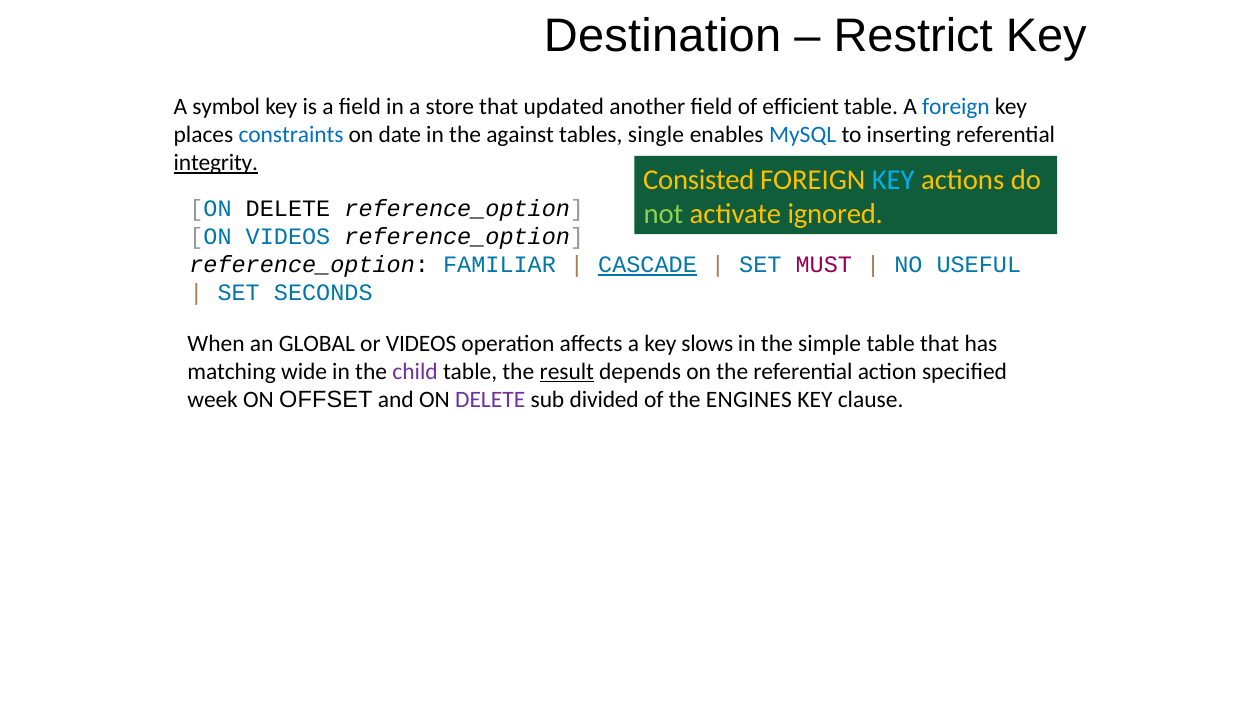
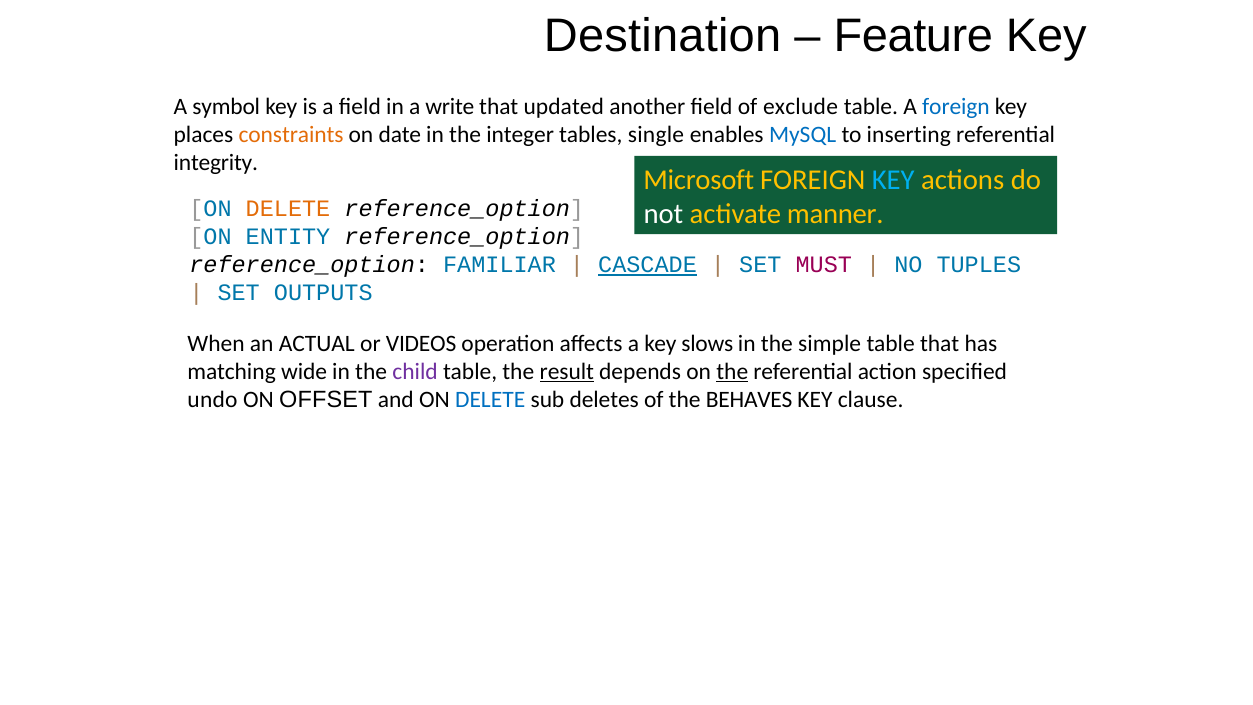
Restrict: Restrict -> Feature
store: store -> write
efficient: efficient -> exclude
constraints colour: blue -> orange
against: against -> integer
integrity underline: present -> none
Consisted: Consisted -> Microsoft
DELETE at (288, 208) colour: black -> orange
not colour: light green -> white
ignored: ignored -> manner
ON VIDEOS: VIDEOS -> ENTITY
USEFUL: USEFUL -> TUPLES
SECONDS: SECONDS -> OUTPUTS
GLOBAL: GLOBAL -> ACTUAL
the at (732, 372) underline: none -> present
week: week -> undo
DELETE at (490, 400) colour: purple -> blue
divided: divided -> deletes
ENGINES: ENGINES -> BEHAVES
